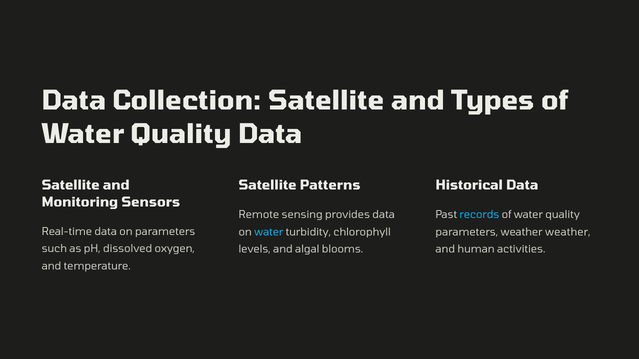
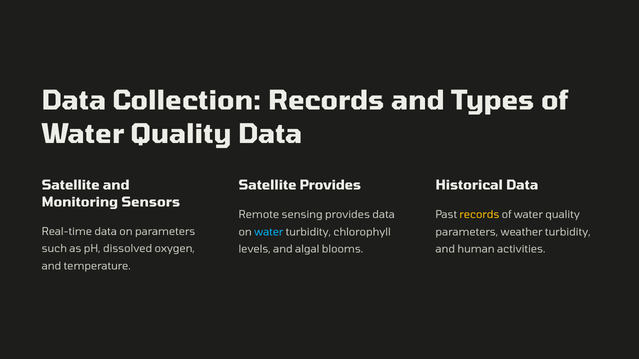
Collection Satellite: Satellite -> Records
Satellite Patterns: Patterns -> Provides
records at (479, 215) colour: light blue -> yellow
weather weather: weather -> turbidity
